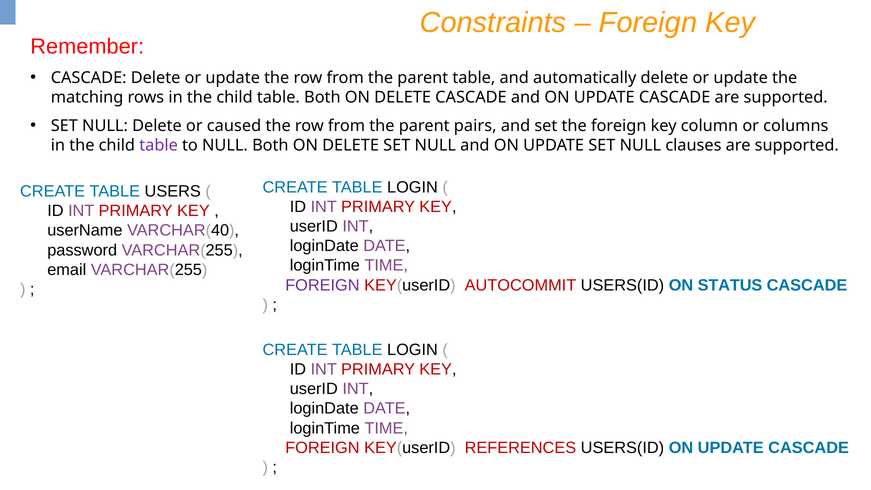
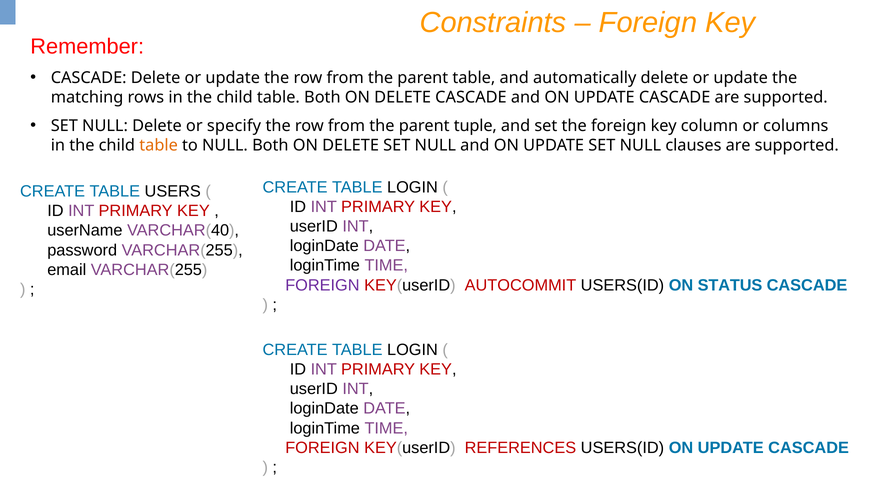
caused: caused -> specify
pairs: pairs -> tuple
table at (159, 145) colour: purple -> orange
